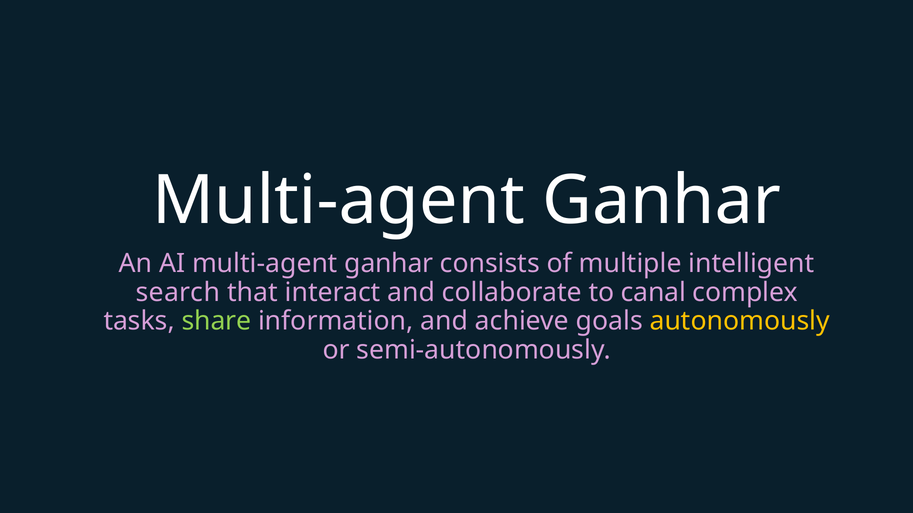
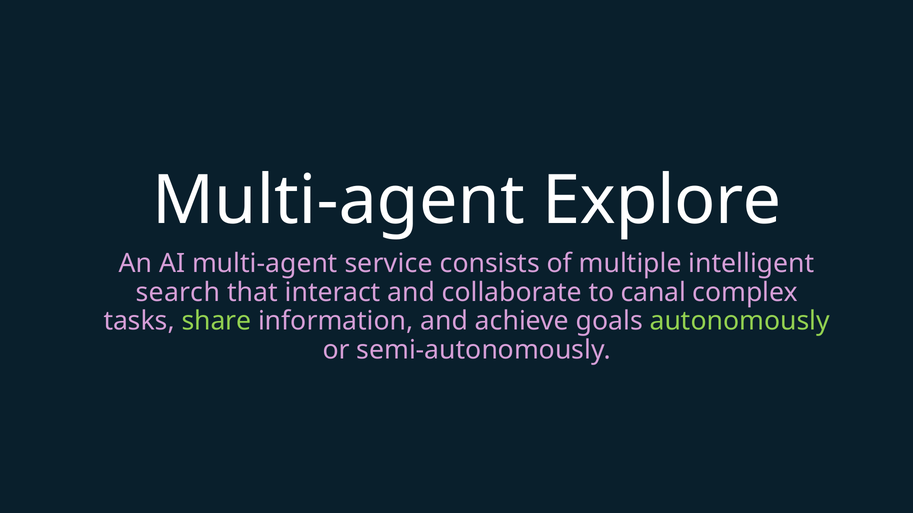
Ganhar at (662, 201): Ganhar -> Explore
AI multi-agent ganhar: ganhar -> service
autonomously colour: yellow -> light green
